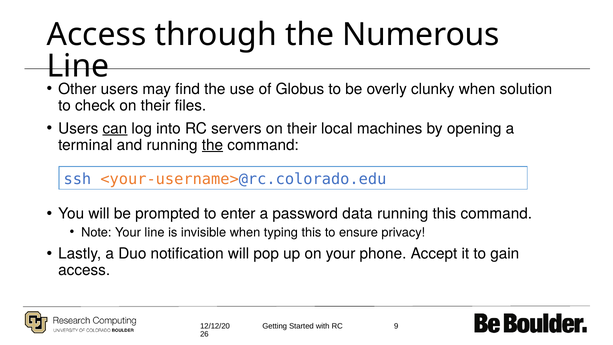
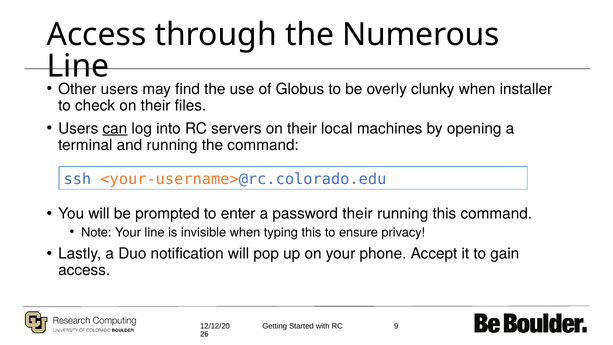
solution: solution -> installer
the at (212, 145) underline: present -> none
password data: data -> their
